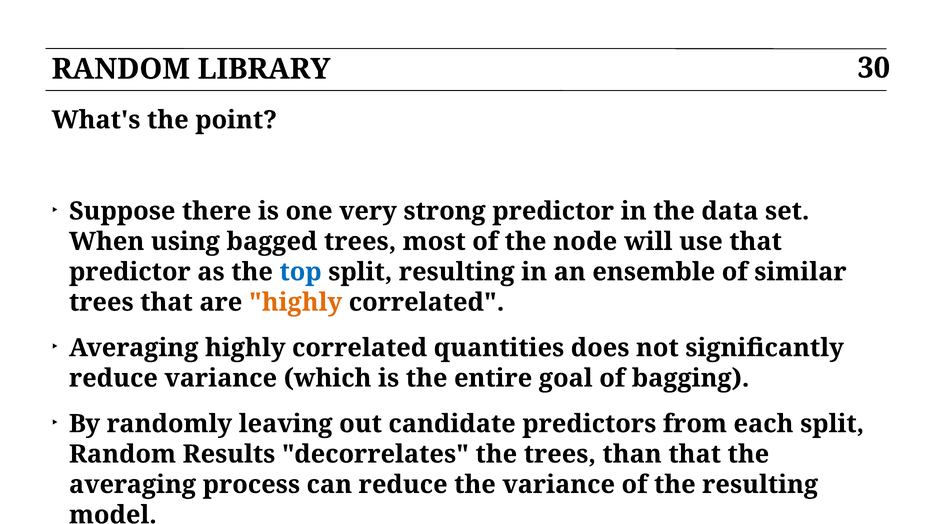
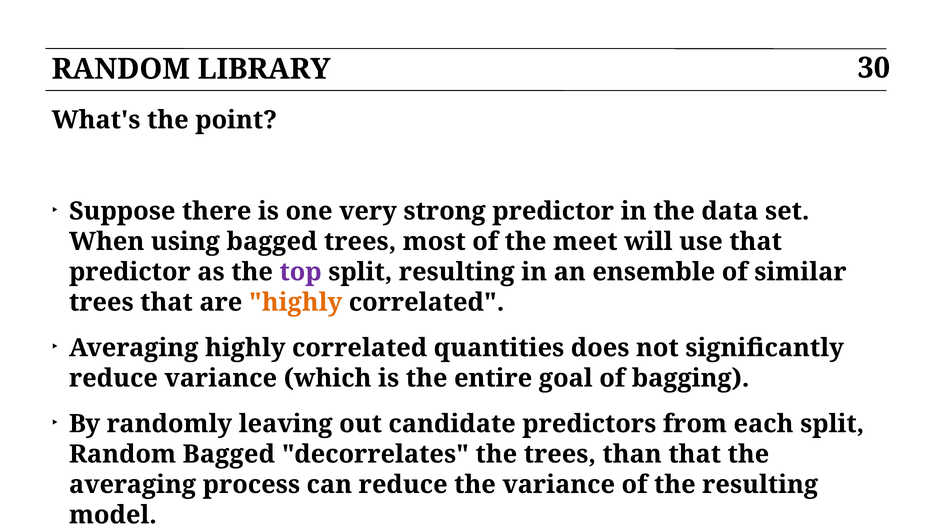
node: node -> meet
top colour: blue -> purple
Random Results: Results -> Bagged
